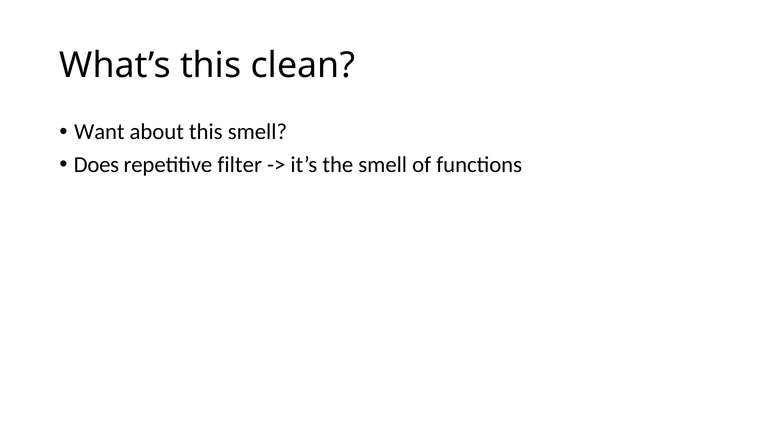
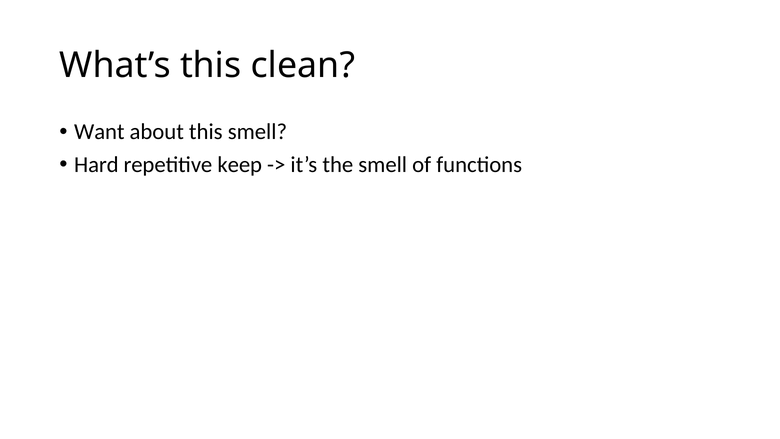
Does: Does -> Hard
filter: filter -> keep
